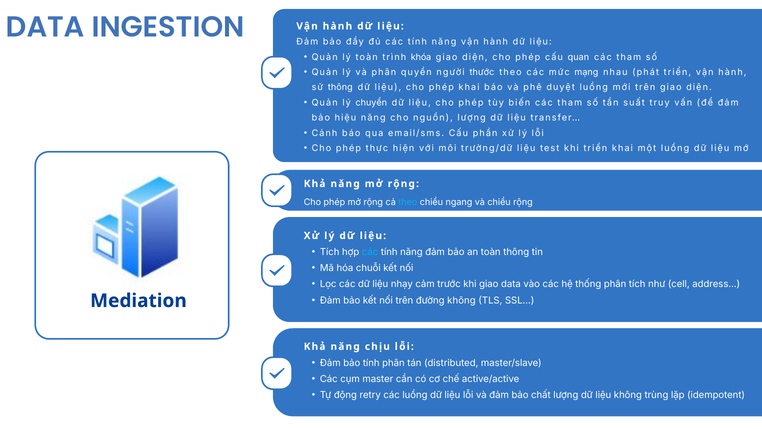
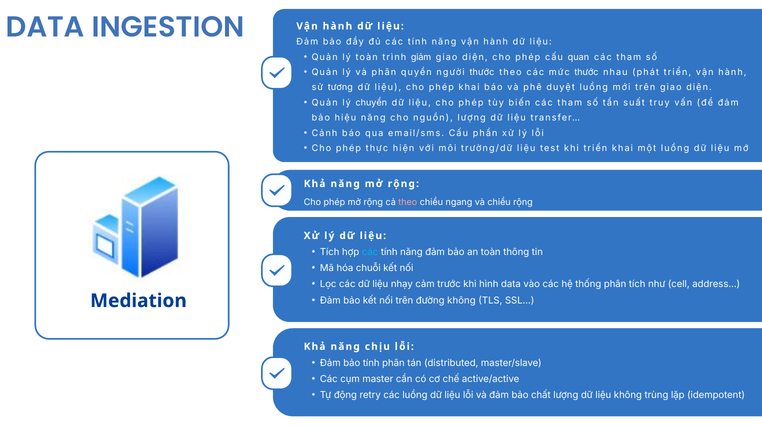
khóa: khóa -> giảm
mức mạng: mạng -> thước
sử thông: thông -> tương
theo at (408, 202) colour: light blue -> pink
khi giao: giao -> hình
